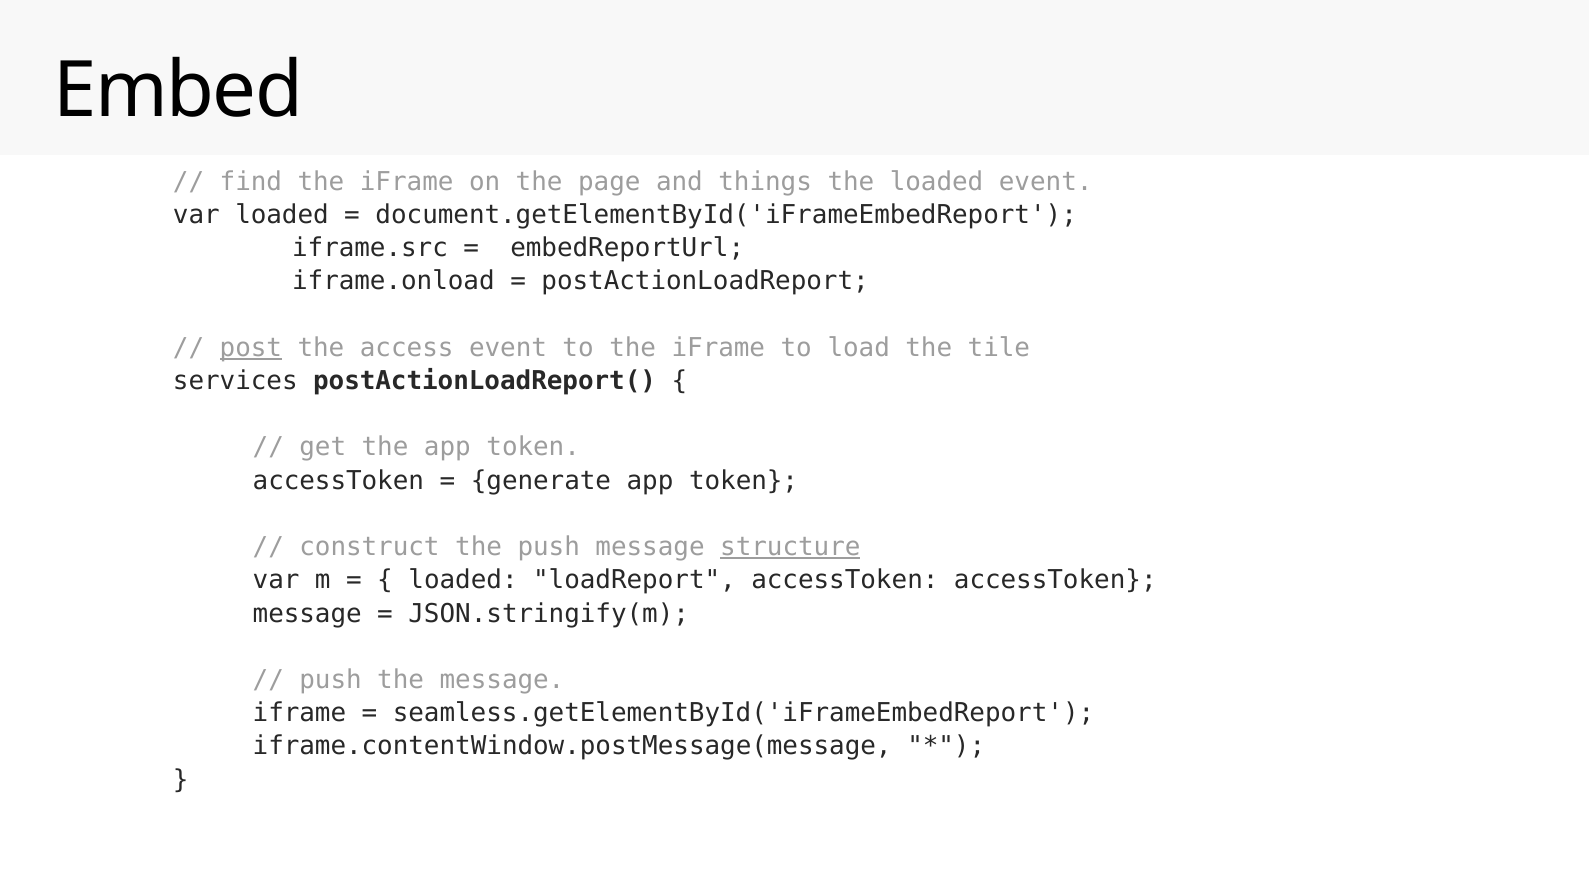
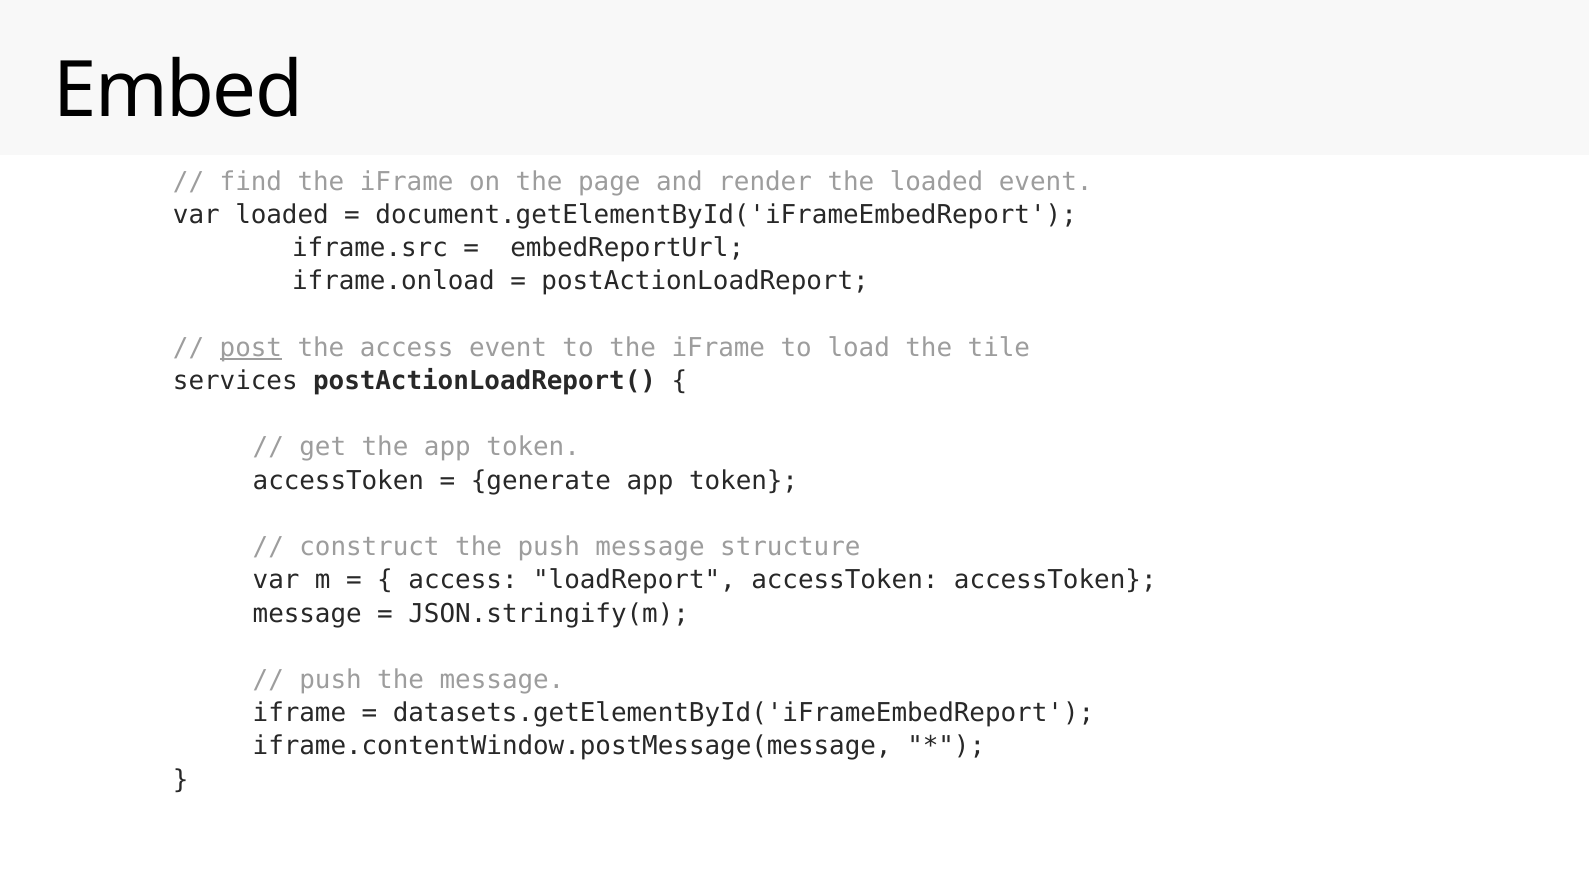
things: things -> render
structure underline: present -> none
loaded at (463, 580): loaded -> access
seamless.getElementById('iFrameEmbedReport: seamless.getElementById('iFrameEmbedReport -> datasets.getElementById('iFrameEmbedReport
